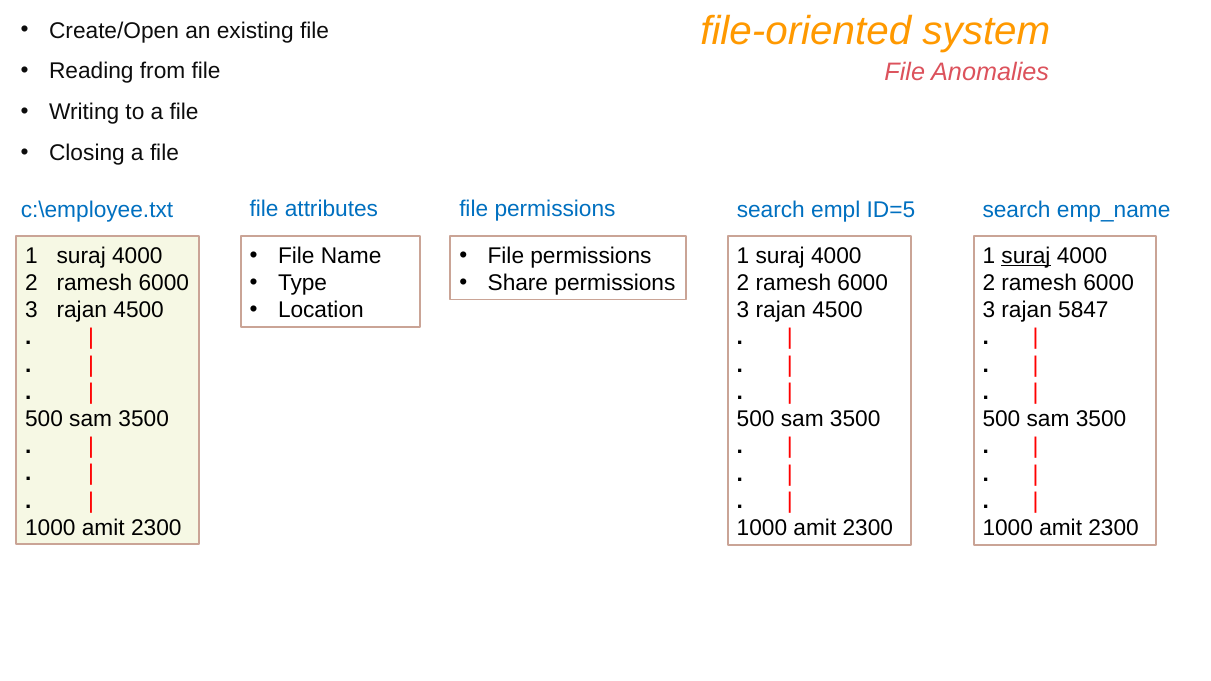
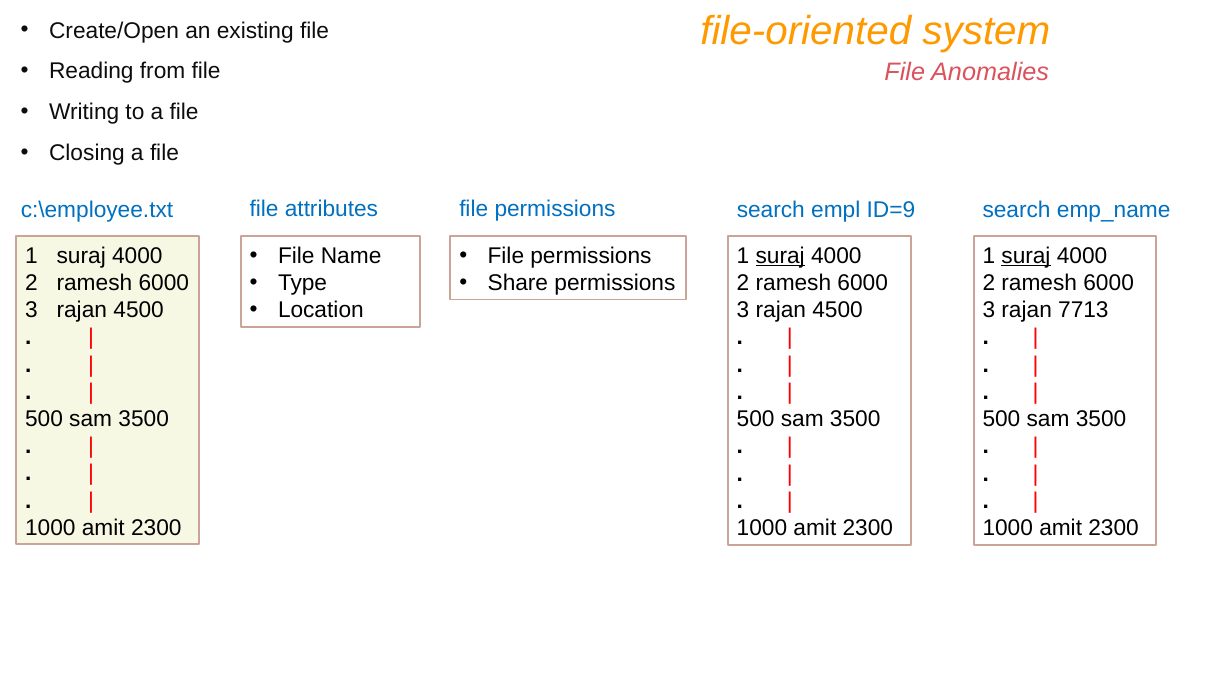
ID=5: ID=5 -> ID=9
suraj at (780, 256) underline: none -> present
5847: 5847 -> 7713
